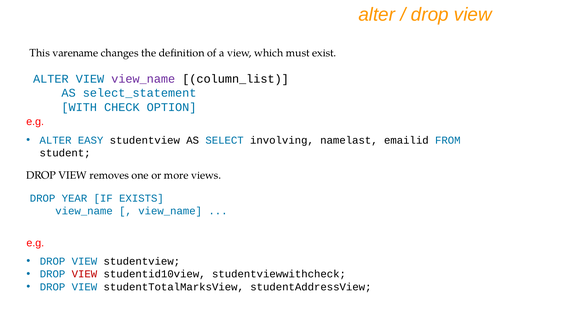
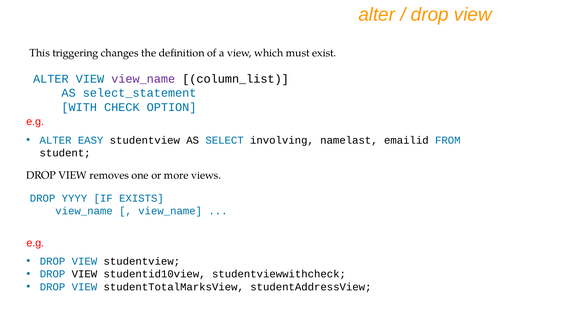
varename: varename -> triggering
YEAR: YEAR -> YYYY
VIEW at (84, 274) colour: red -> black
